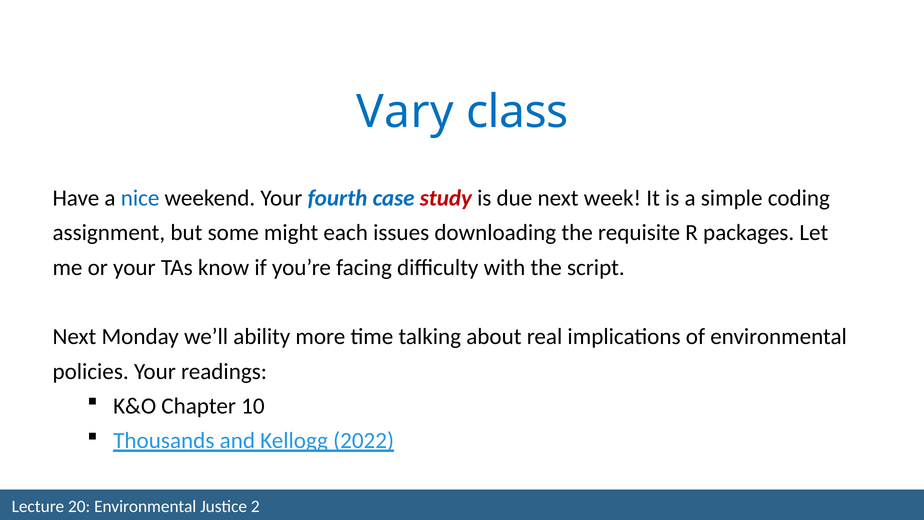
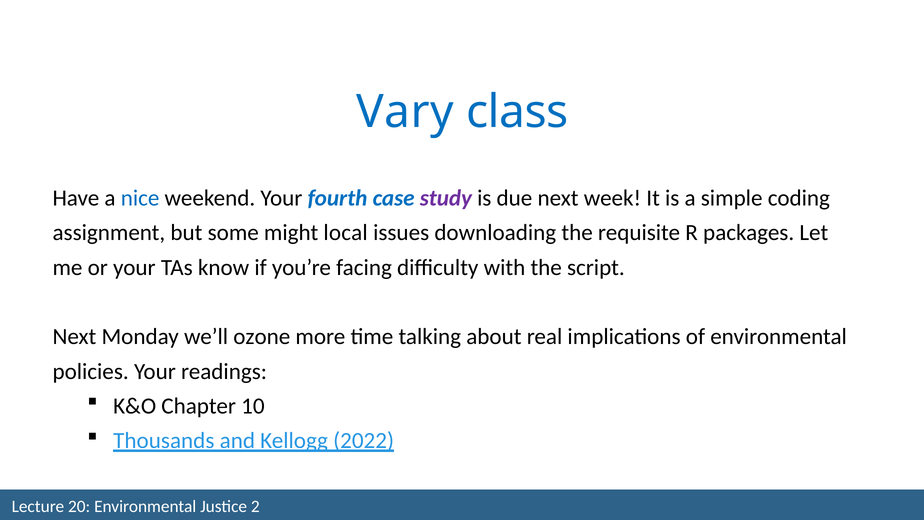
study colour: red -> purple
each: each -> local
ability: ability -> ozone
